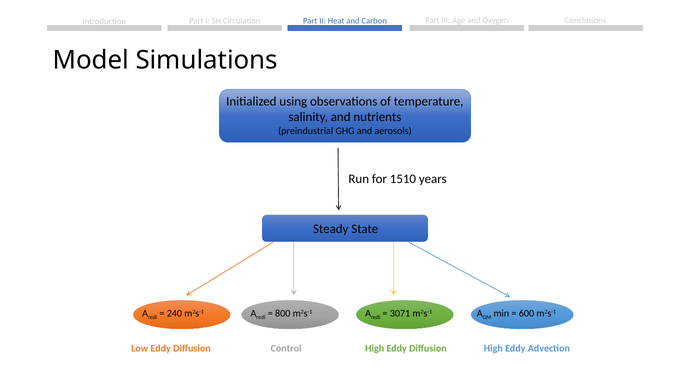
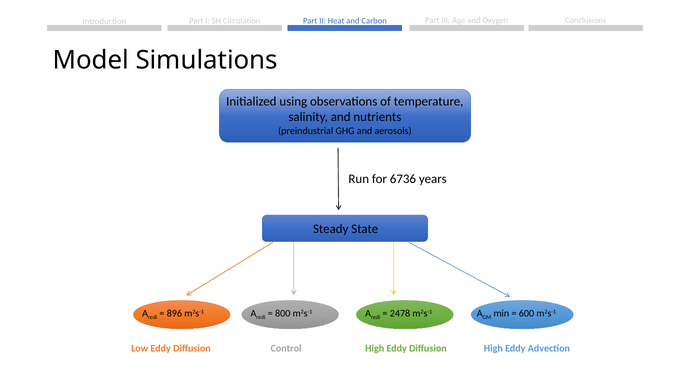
1510: 1510 -> 6736
240: 240 -> 896
3071: 3071 -> 2478
